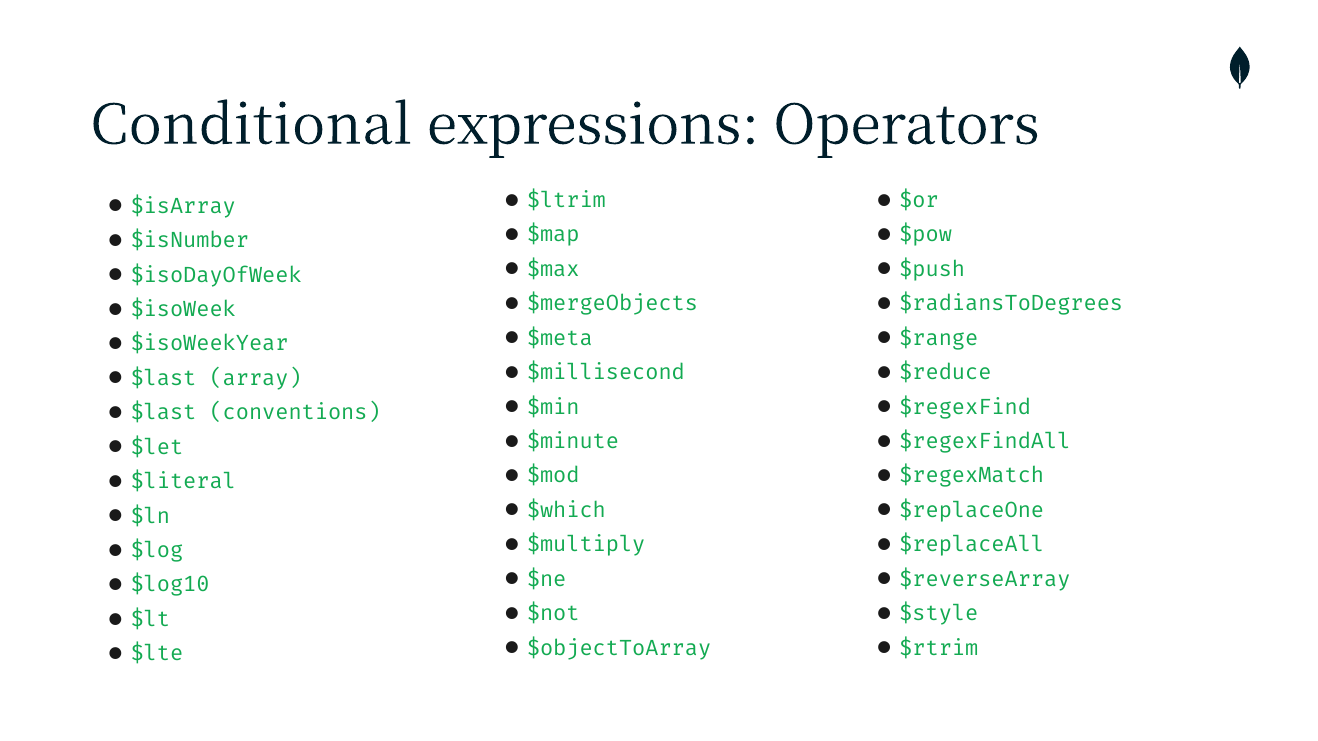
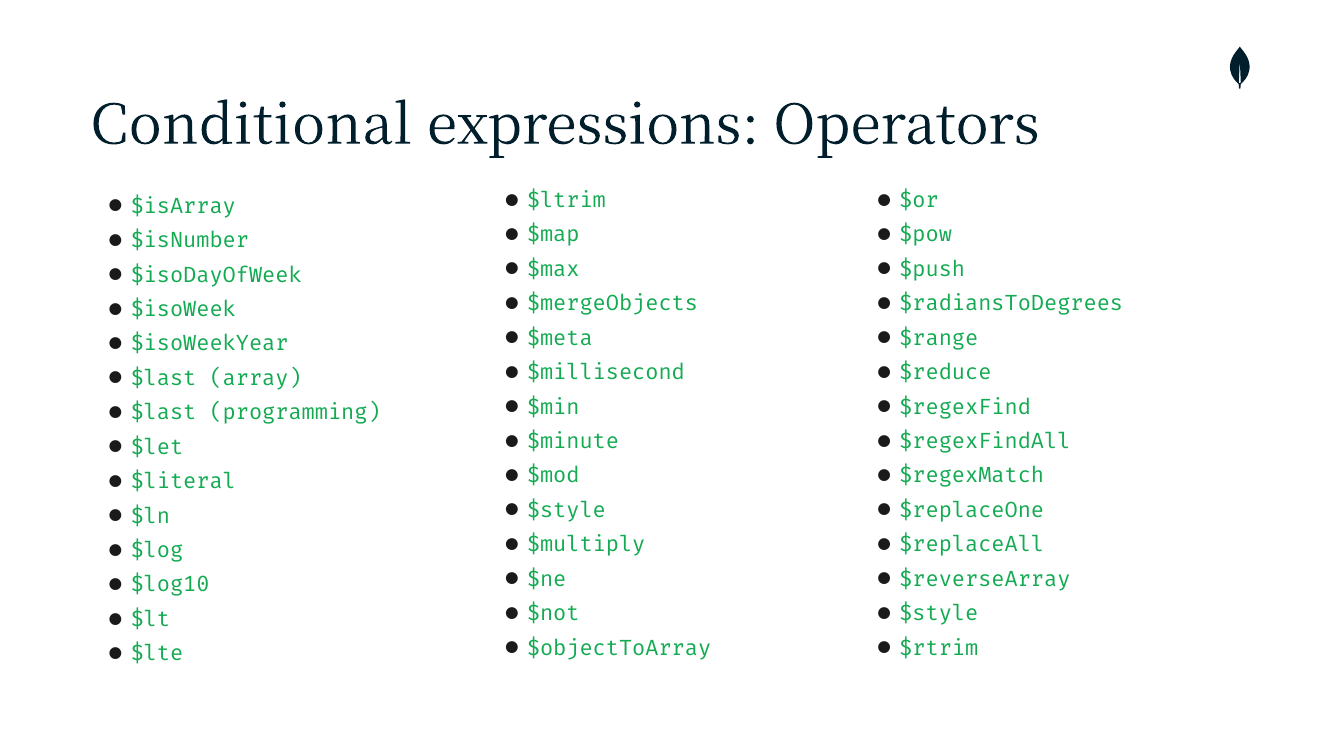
conventions: conventions -> programming
$which at (566, 510): $which -> $style
